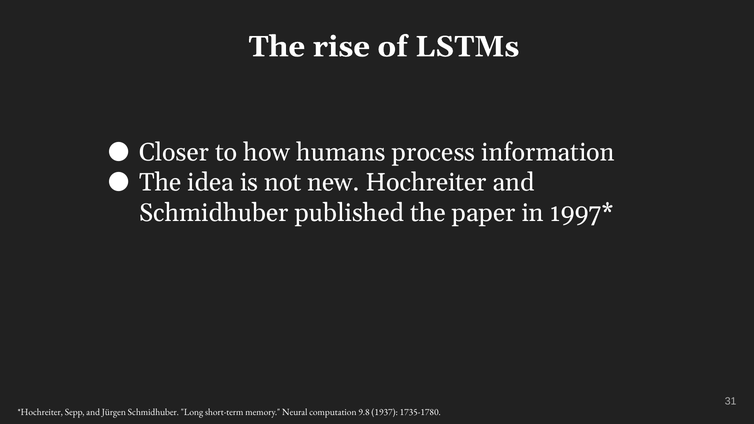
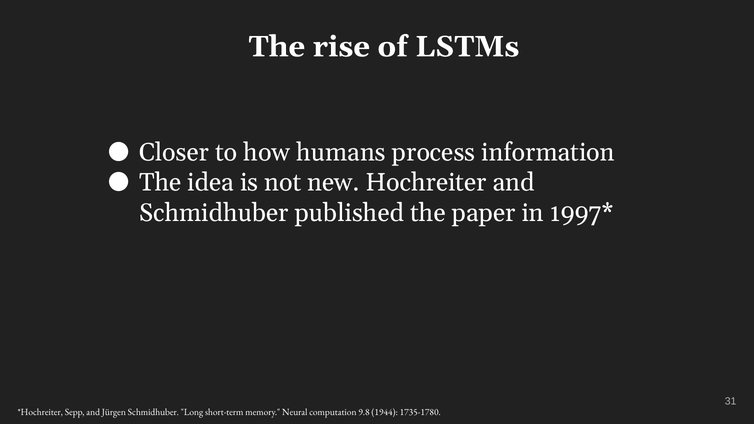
1937: 1937 -> 1944
